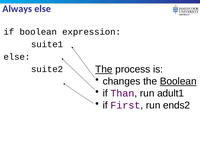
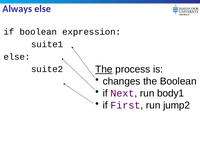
Boolean at (178, 81) underline: present -> none
Than: Than -> Next
adult1: adult1 -> body1
ends2: ends2 -> jump2
